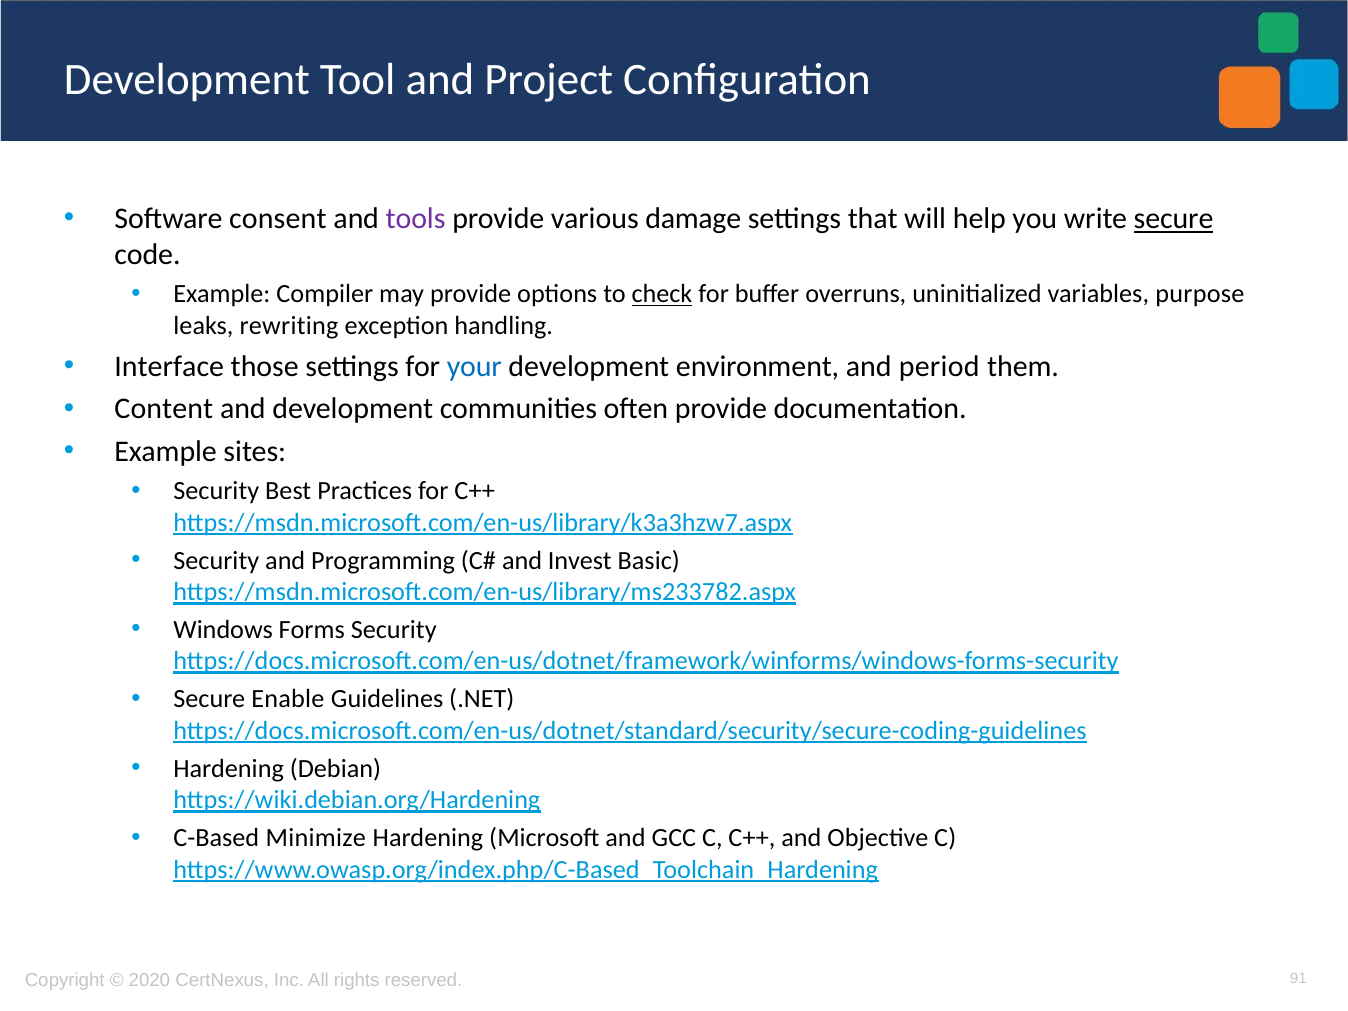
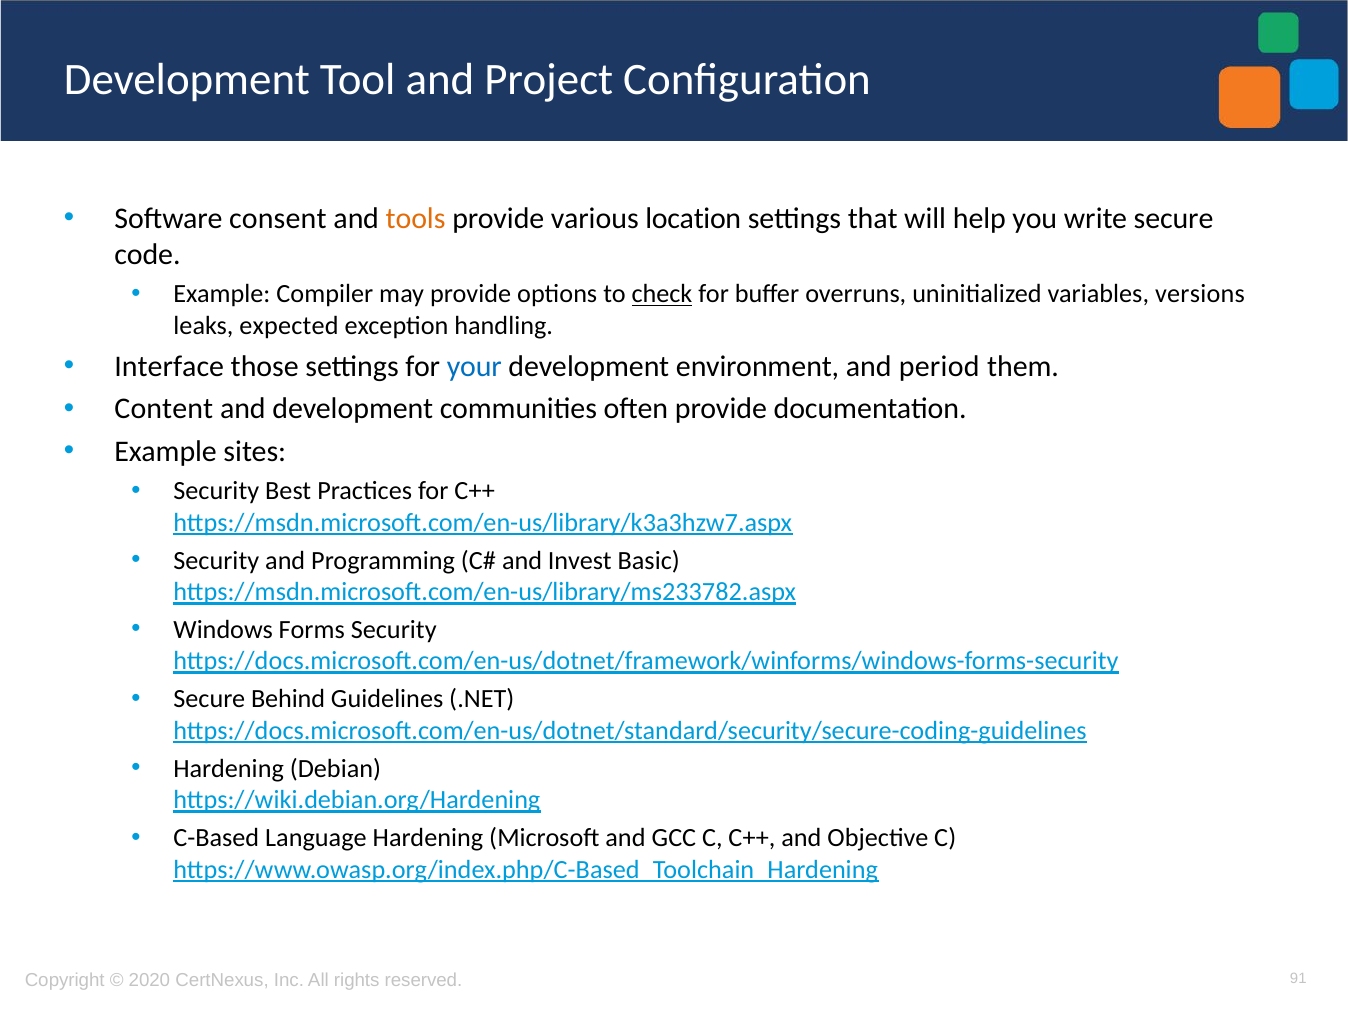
tools colour: purple -> orange
damage: damage -> location
secure at (1174, 219) underline: present -> none
purpose: purpose -> versions
rewriting: rewriting -> expected
Enable: Enable -> Behind
Minimize: Minimize -> Language
